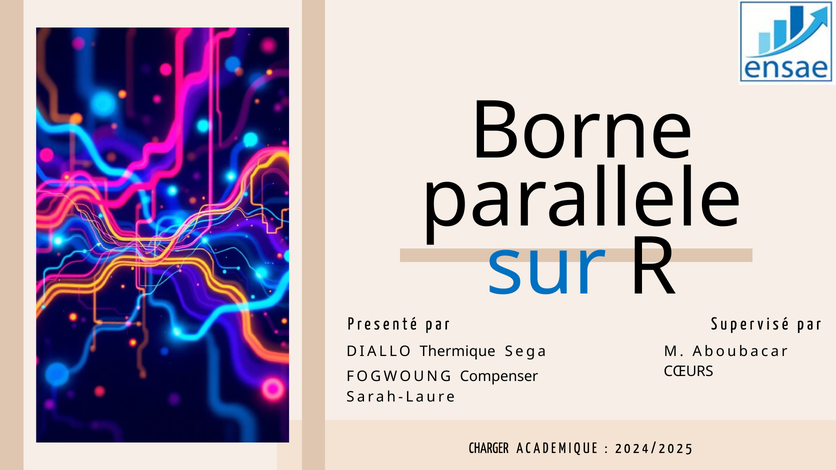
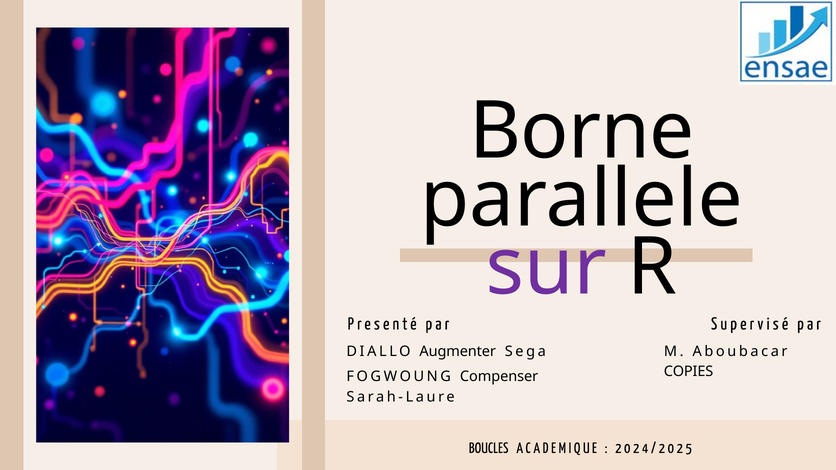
sur colour: blue -> purple
Thermique: Thermique -> Augmenter
CŒURS: CŒURS -> COPIES
CHARGER: CHARGER -> BOUCLES
